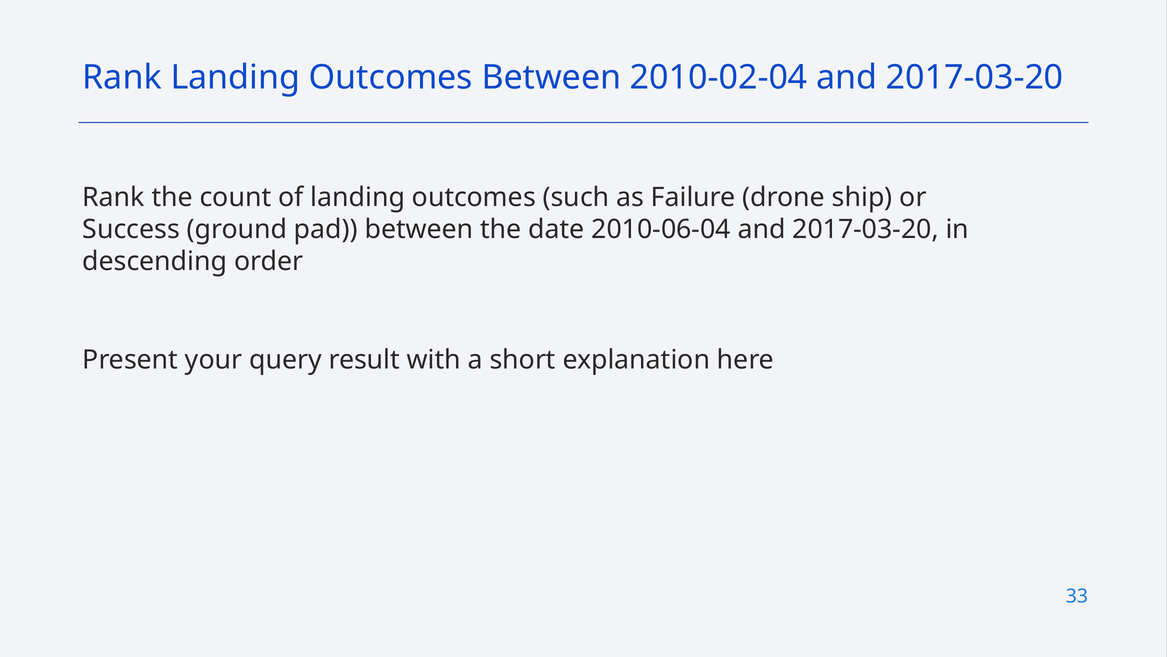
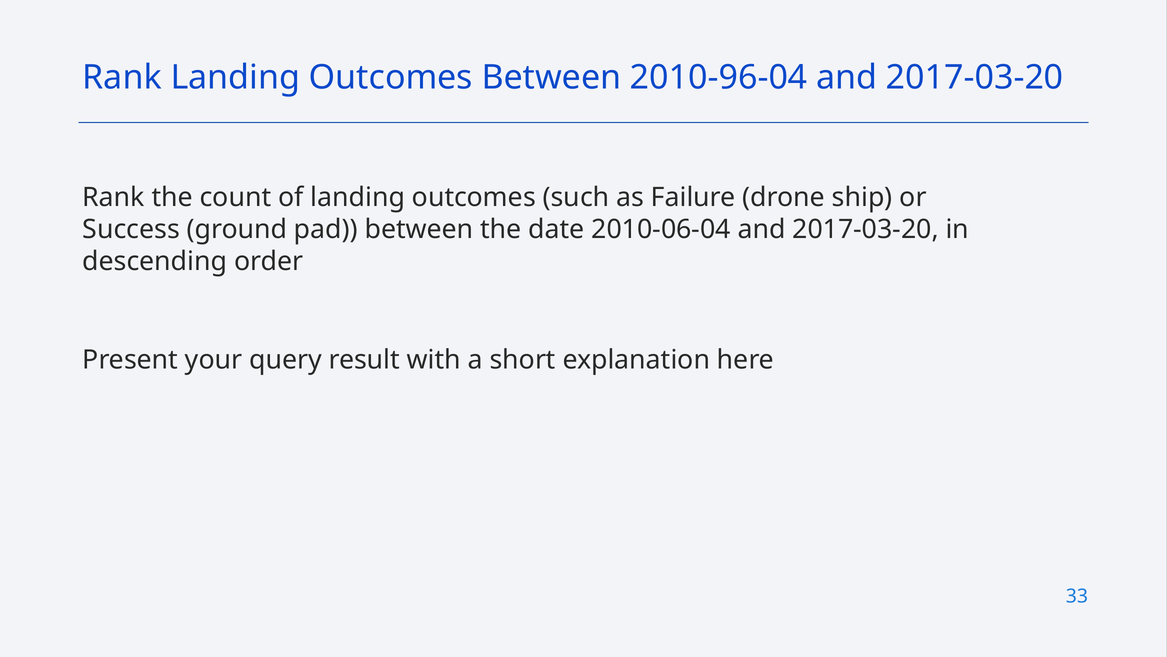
2010-02-04: 2010-02-04 -> 2010-96-04
